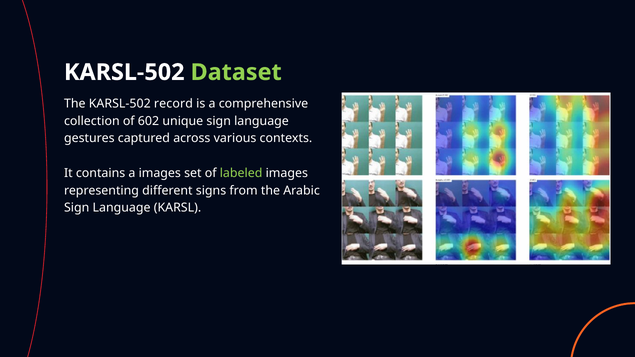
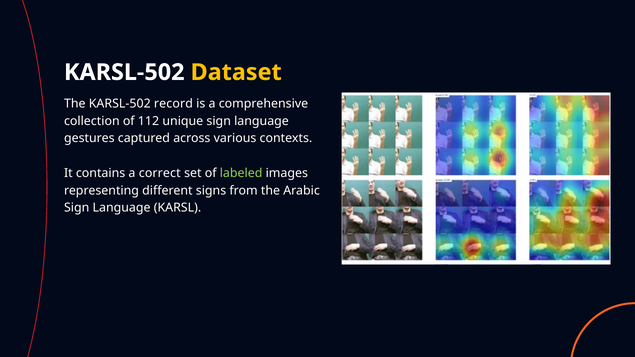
Dataset colour: light green -> yellow
602: 602 -> 112
a images: images -> correct
